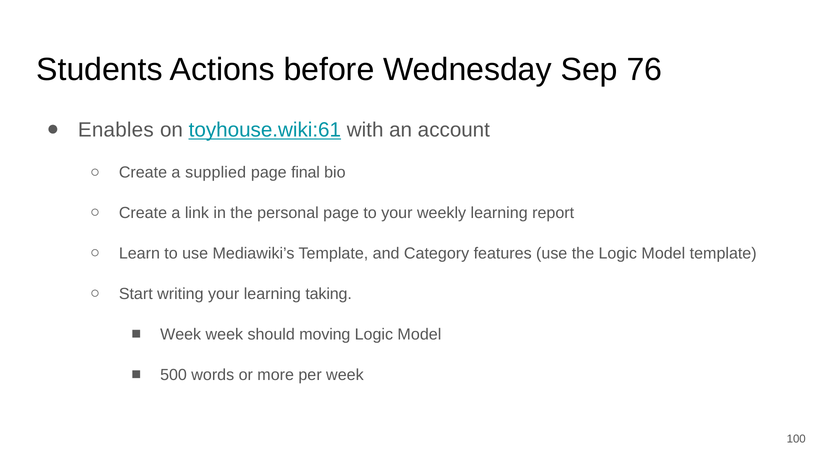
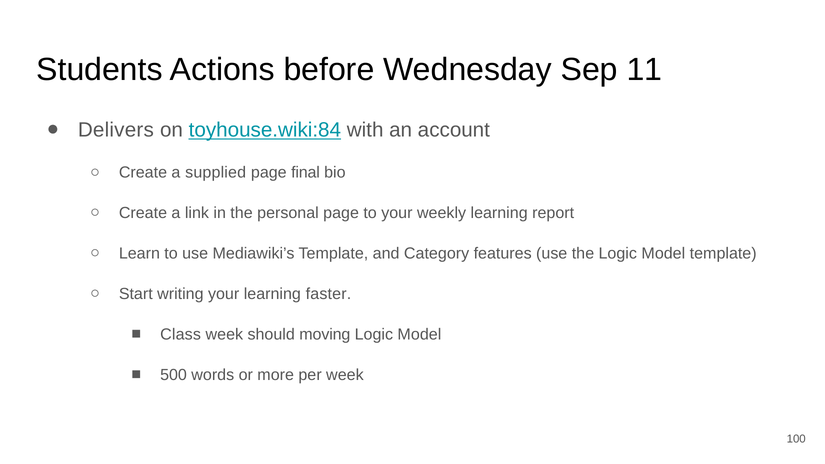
76: 76 -> 11
Enables: Enables -> Delivers
toyhouse.wiki:61: toyhouse.wiki:61 -> toyhouse.wiki:84
taking: taking -> faster
Week at (181, 334): Week -> Class
